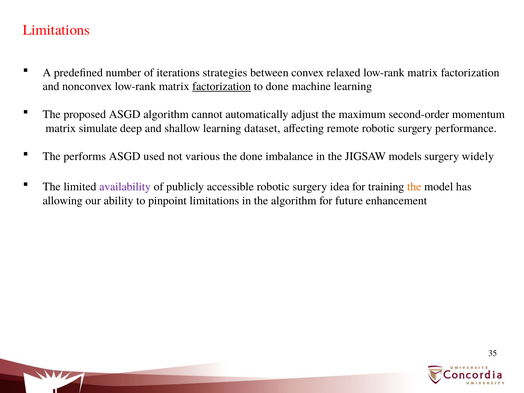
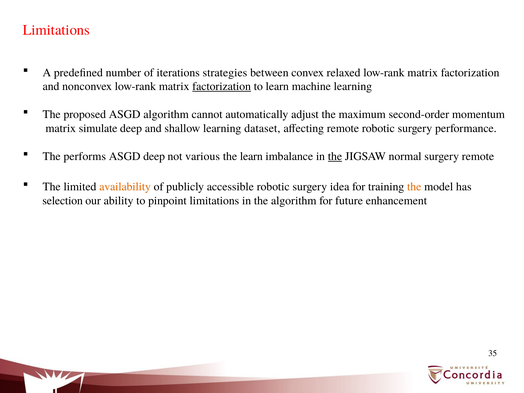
to done: done -> learn
ASGD used: used -> deep
the done: done -> learn
the at (335, 156) underline: none -> present
models: models -> normal
surgery widely: widely -> remote
availability colour: purple -> orange
allowing: allowing -> selection
